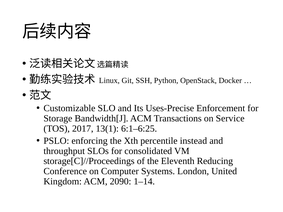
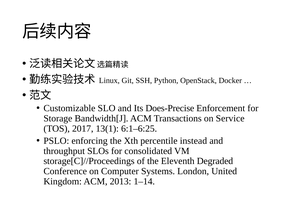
Uses-Precise: Uses-Precise -> Does-Precise
Reducing: Reducing -> Degraded
2090: 2090 -> 2013
